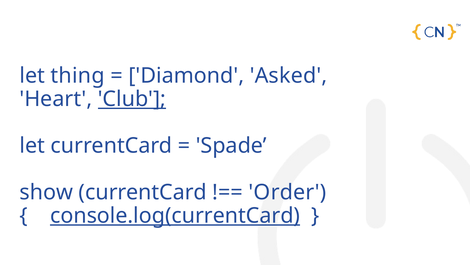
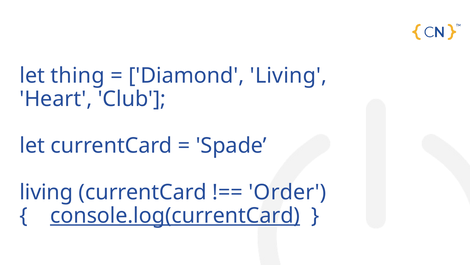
Diamond Asked: Asked -> Living
Club underline: present -> none
show at (46, 192): show -> living
